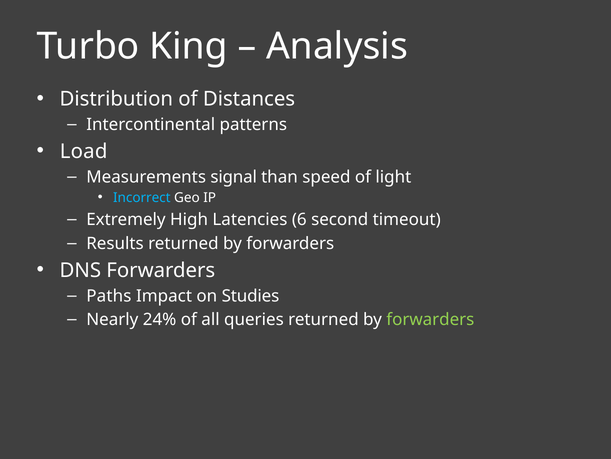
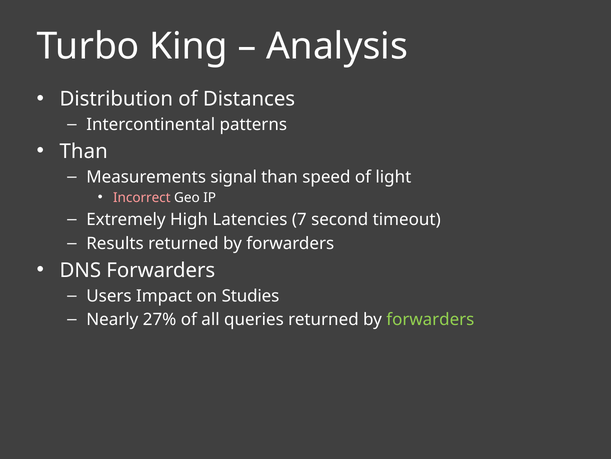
Load at (84, 151): Load -> Than
Incorrect colour: light blue -> pink
6: 6 -> 7
Paths: Paths -> Users
24%: 24% -> 27%
